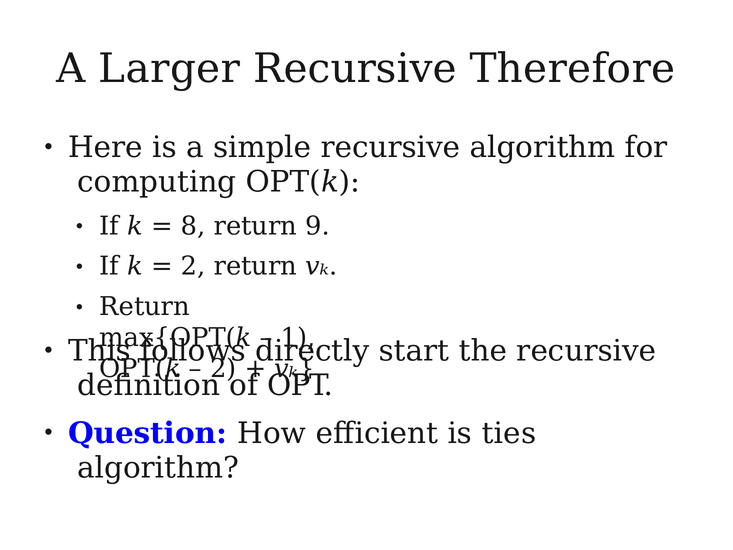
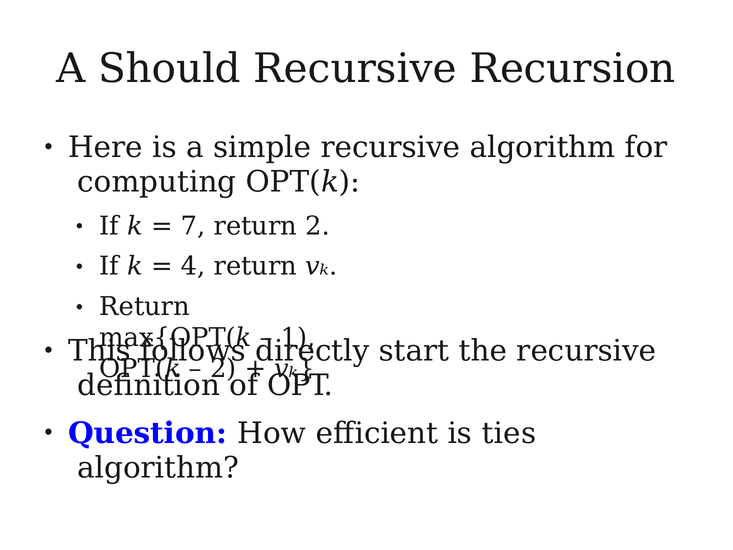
Larger: Larger -> Should
Therefore: Therefore -> Recursion
8: 8 -> 7
return 9: 9 -> 2
2 at (193, 266): 2 -> 4
